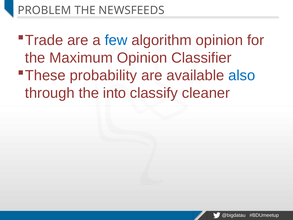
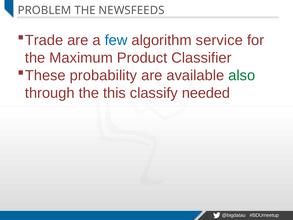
algorithm opinion: opinion -> service
Maximum Opinion: Opinion -> Product
also colour: blue -> green
into: into -> this
cleaner: cleaner -> needed
